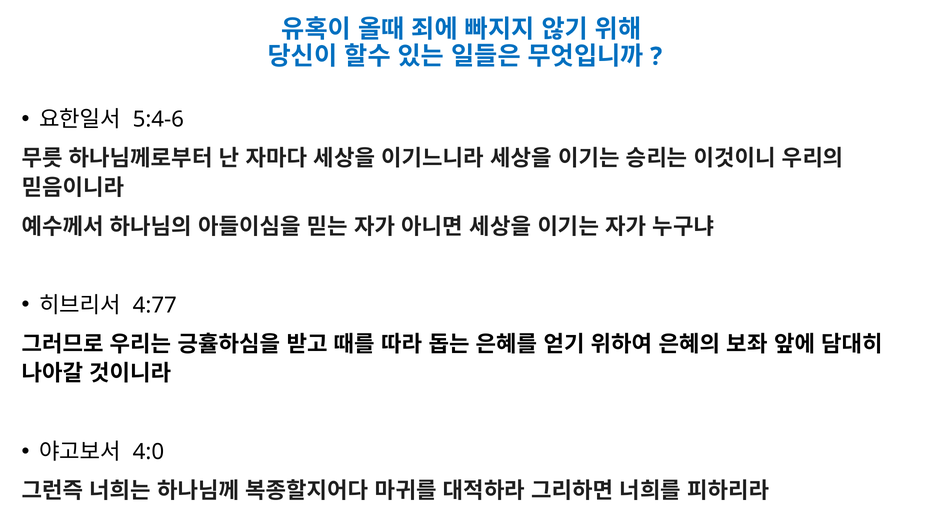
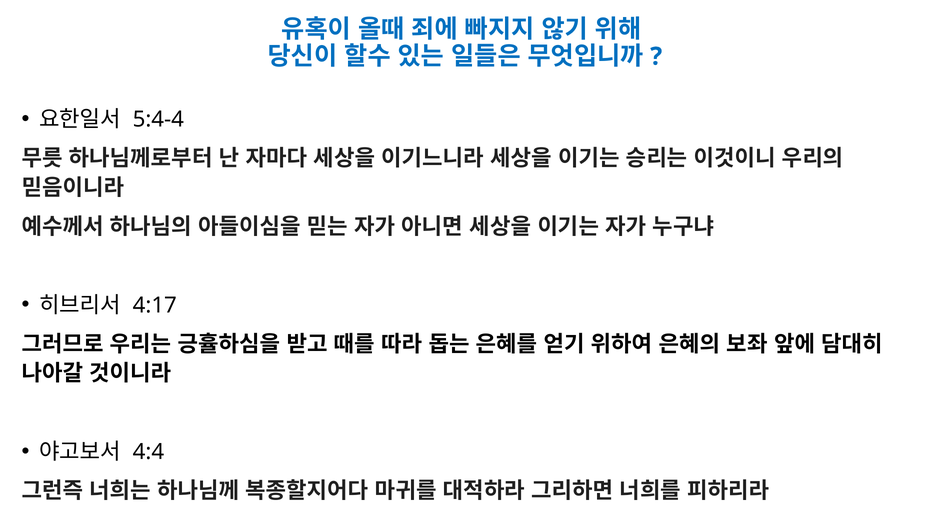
5:4-6: 5:4-6 -> 5:4-4
4:77: 4:77 -> 4:17
4:0: 4:0 -> 4:4
